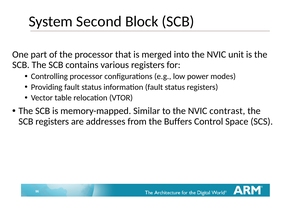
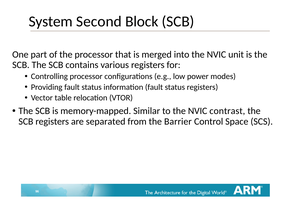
addresses: addresses -> separated
Buffers: Buffers -> Barrier
